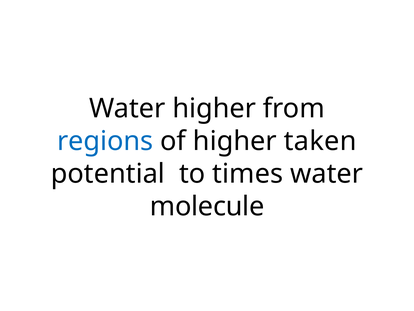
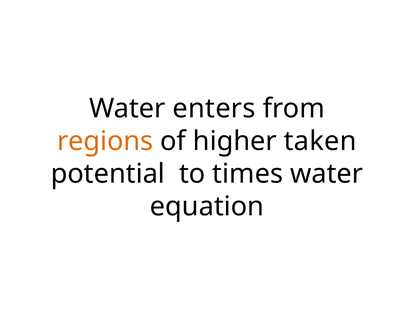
Water higher: higher -> enters
regions colour: blue -> orange
molecule: molecule -> equation
